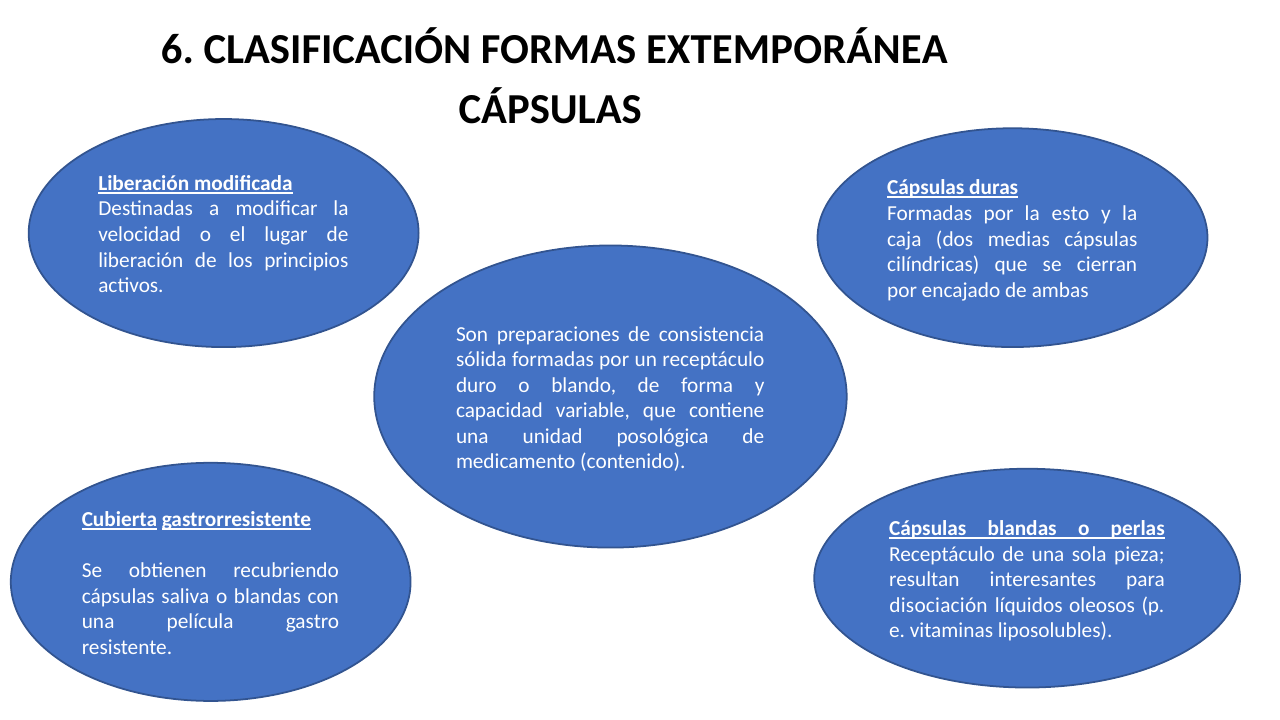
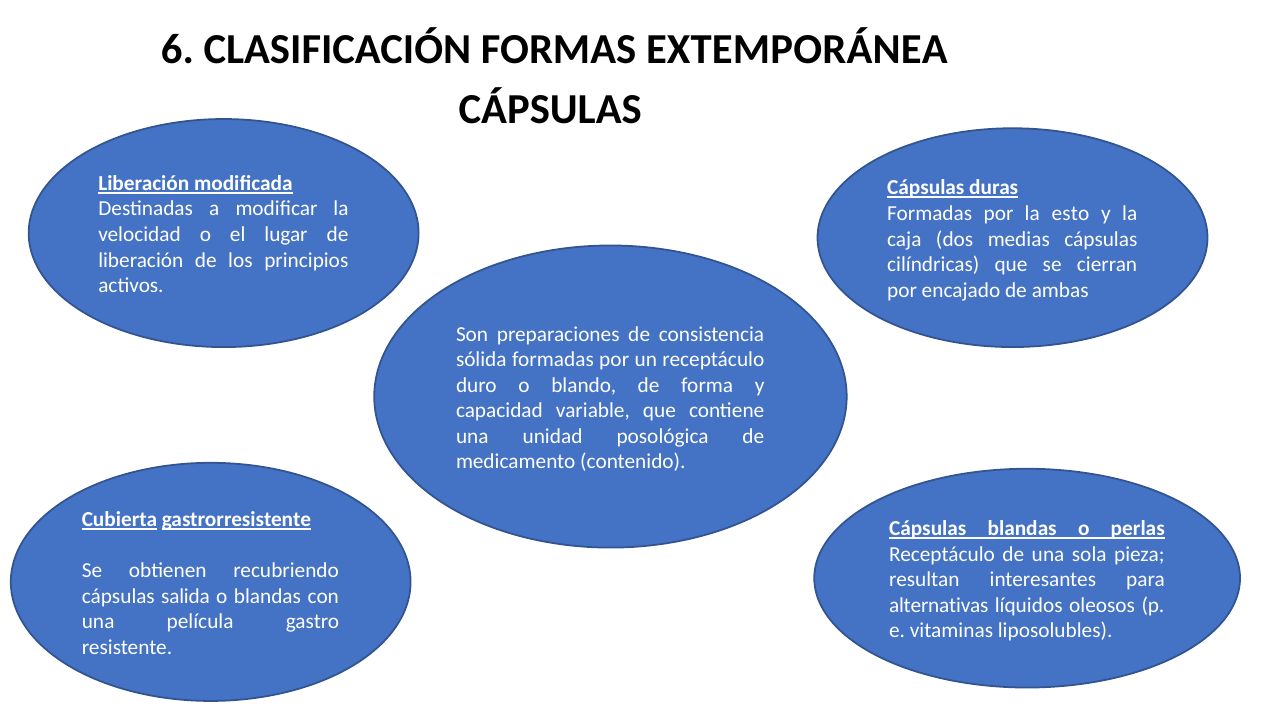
saliva: saliva -> salida
disociación: disociación -> alternativas
